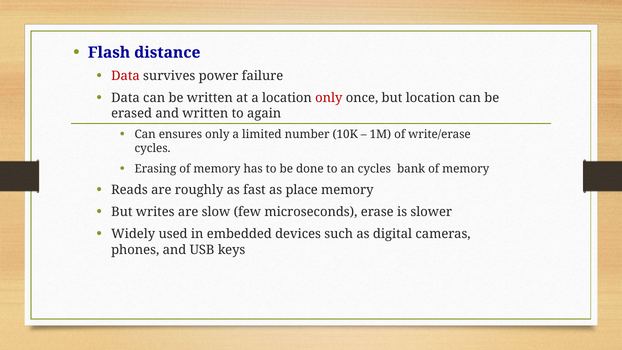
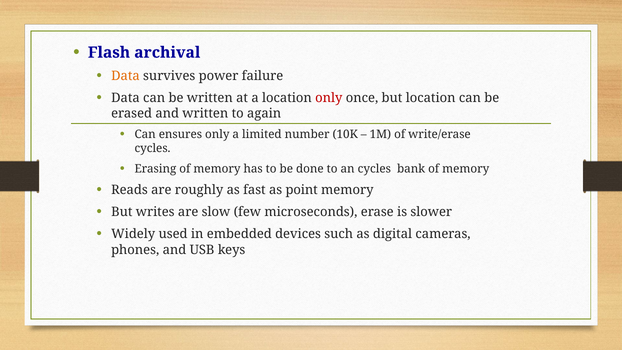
distance: distance -> archival
Data at (125, 76) colour: red -> orange
place: place -> point
